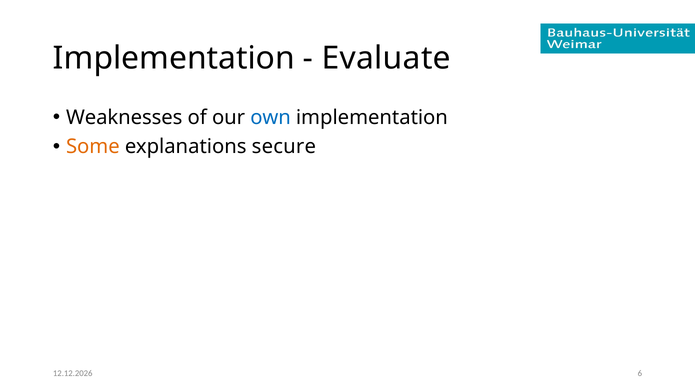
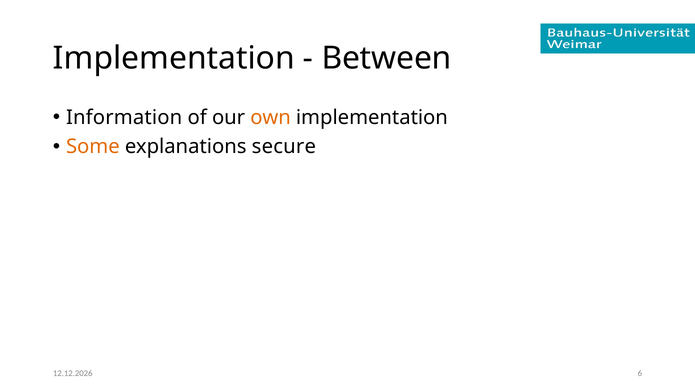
Evaluate: Evaluate -> Between
Weaknesses: Weaknesses -> Information
own colour: blue -> orange
